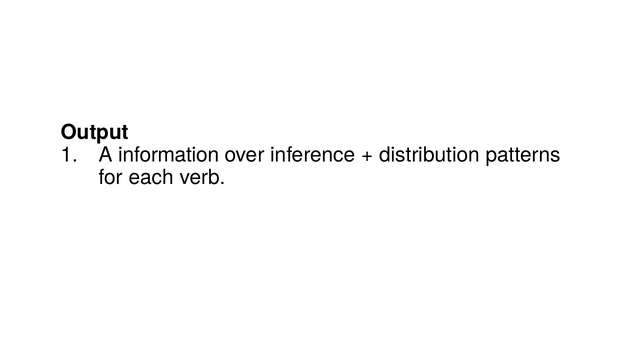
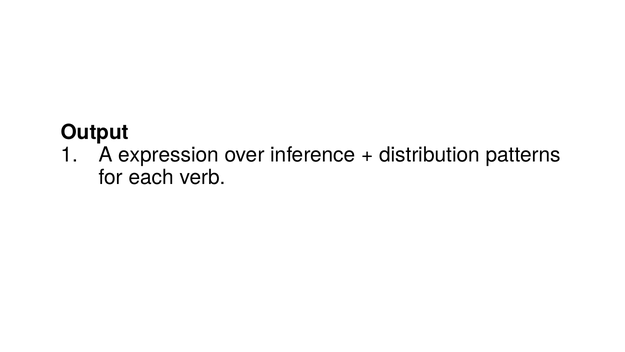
information: information -> expression
